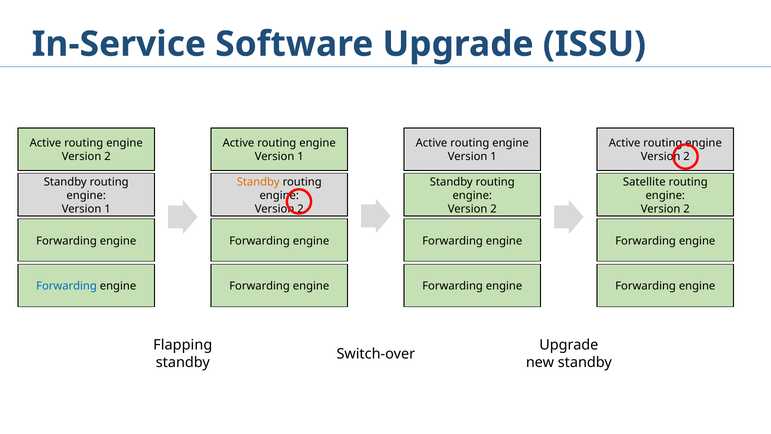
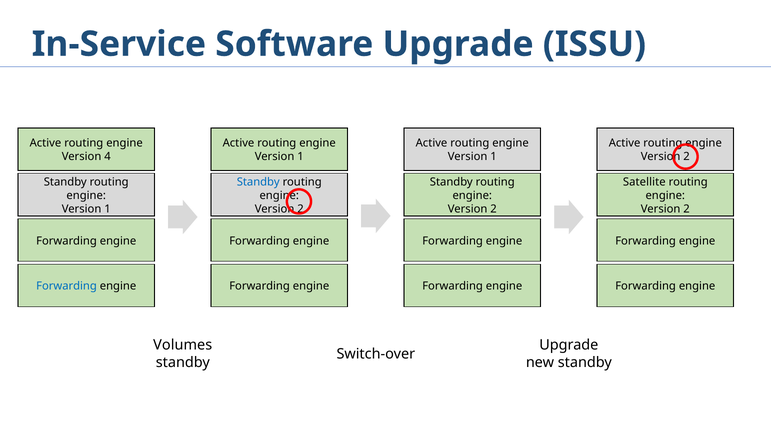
2 at (107, 157): 2 -> 4
Standby at (258, 182) colour: orange -> blue
Flapping: Flapping -> Volumes
